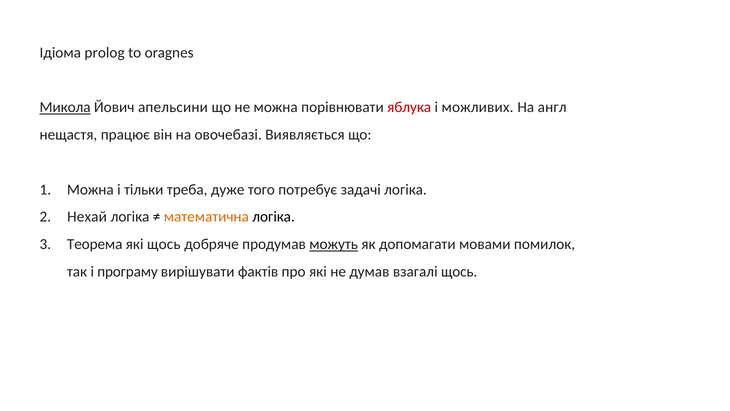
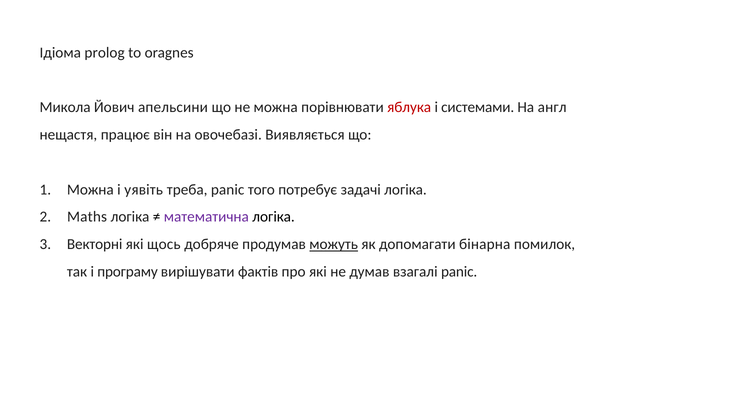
Микола underline: present -> none
можливих: можливих -> системами
тільки: тільки -> уявіть
треба дуже: дуже -> panic
Нехай: Нехай -> Maths
математична colour: orange -> purple
Теорема: Теорема -> Векторні
мовами: мовами -> бінарна
взагалі щось: щось -> panic
